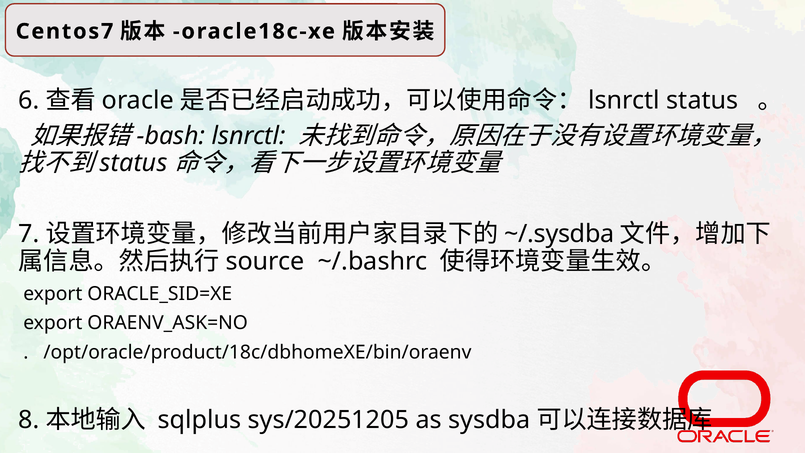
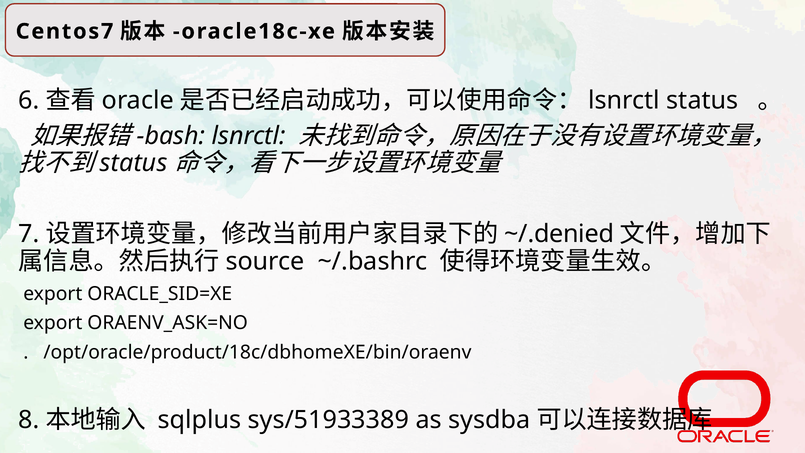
~/.sysdba: ~/.sysdba -> ~/.denied
sys/20251205: sys/20251205 -> sys/51933389
